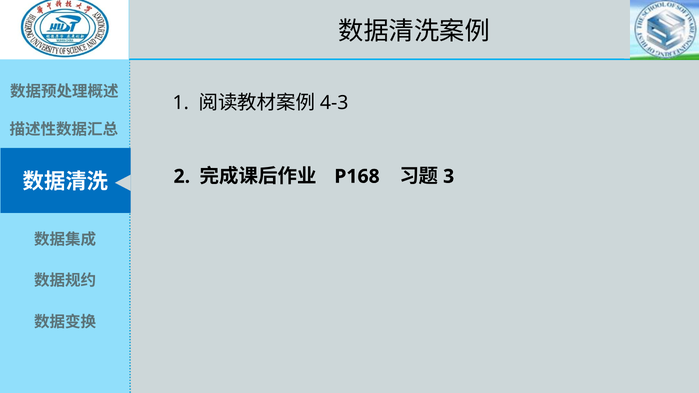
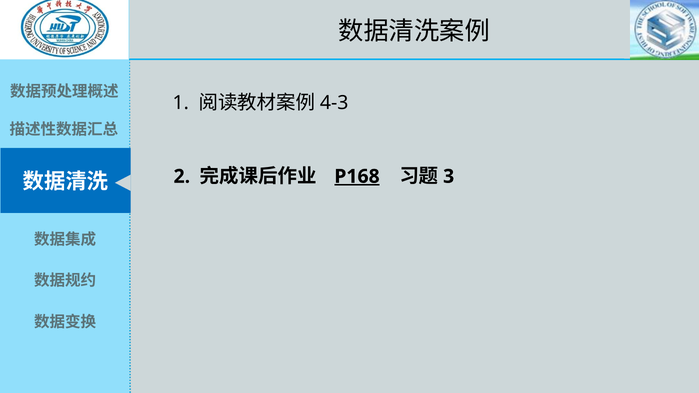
P168 underline: none -> present
